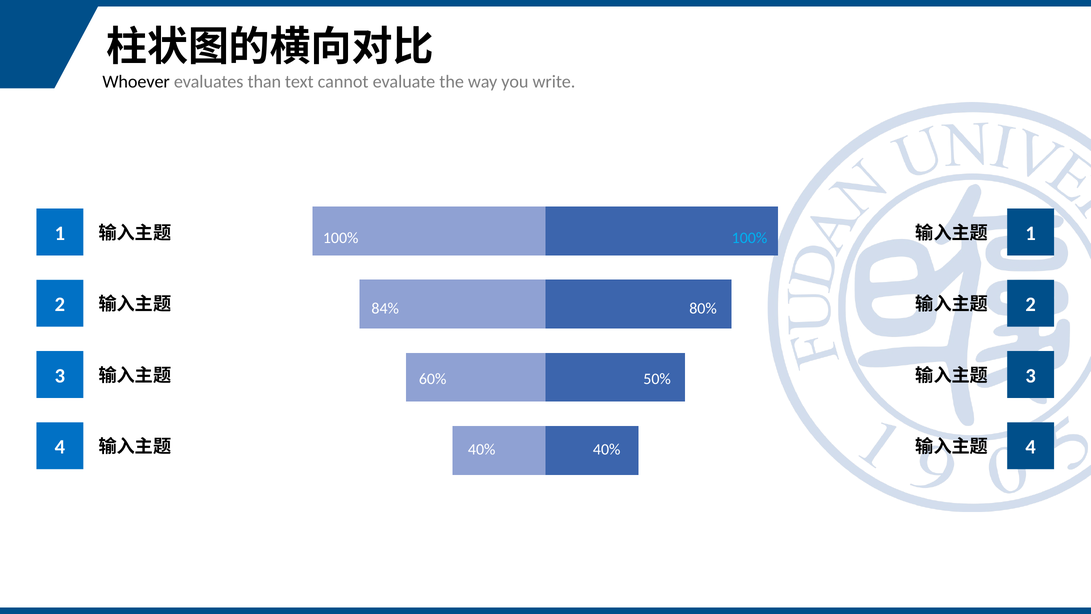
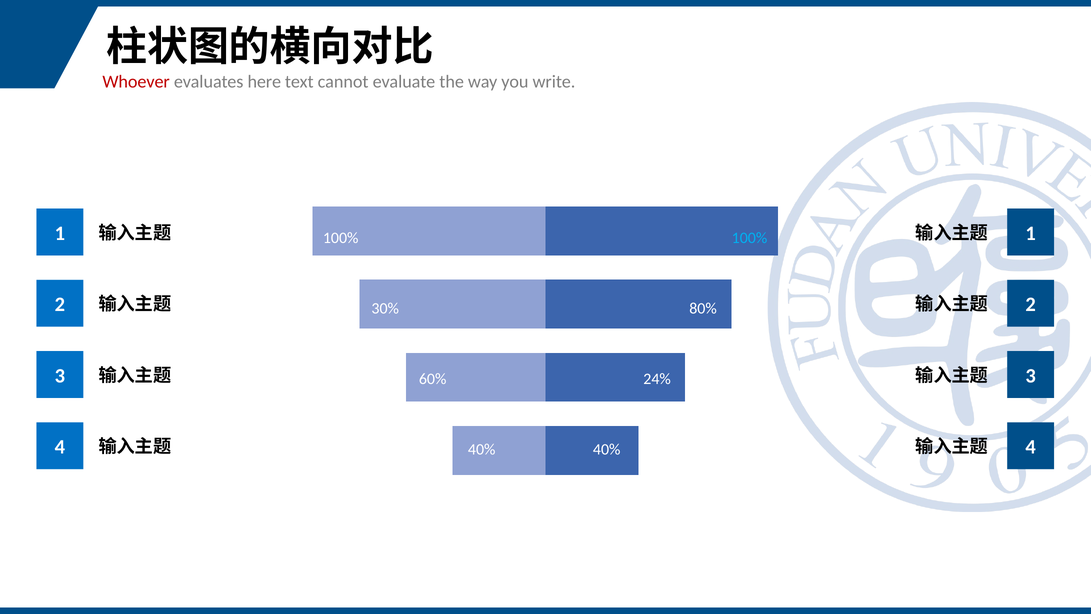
Whoever colour: black -> red
than: than -> here
84%: 84% -> 30%
50%: 50% -> 24%
